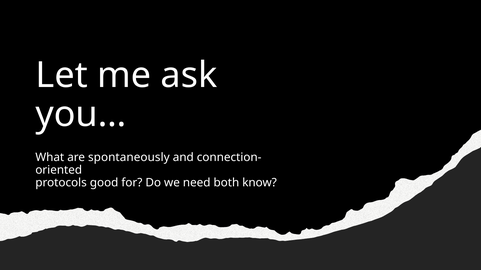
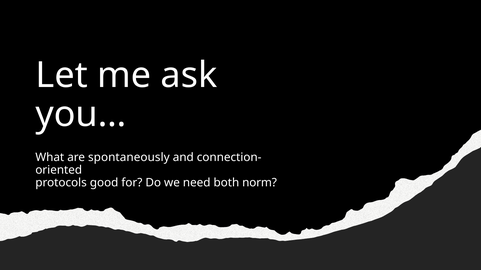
know: know -> norm
